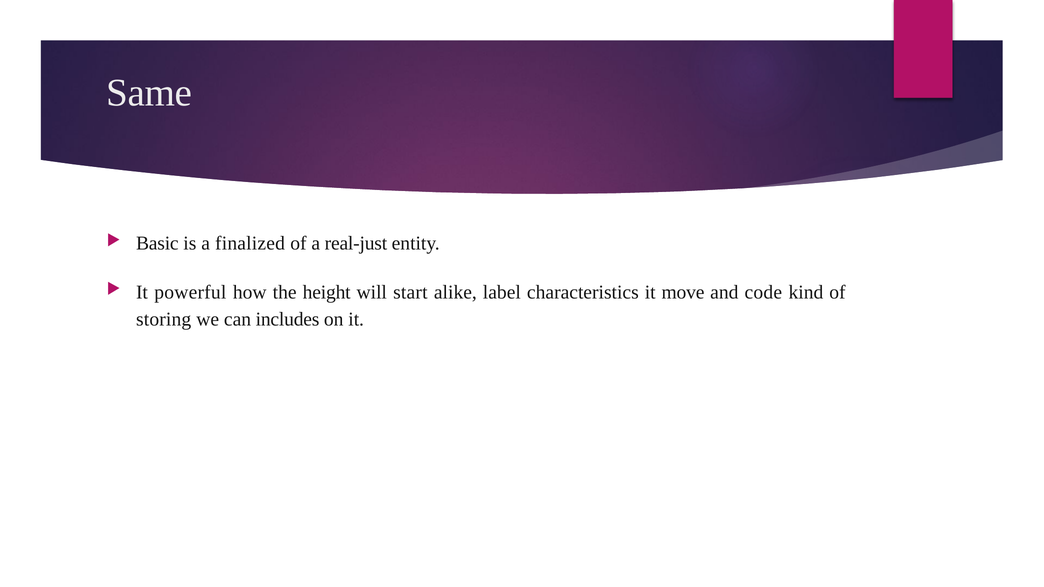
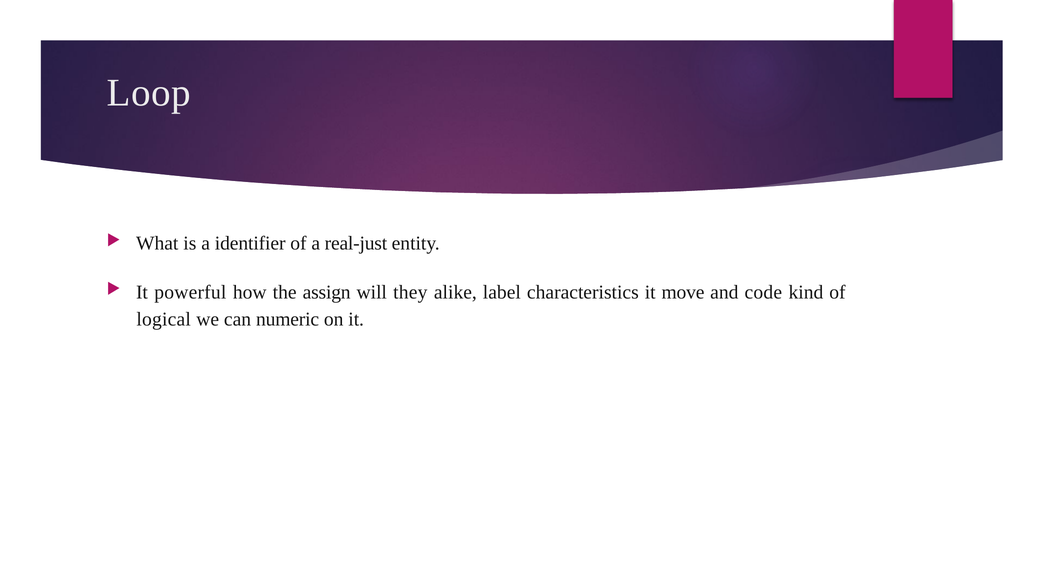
Same: Same -> Loop
Basic: Basic -> What
finalized: finalized -> identifier
height: height -> assign
start: start -> they
storing: storing -> logical
includes: includes -> numeric
